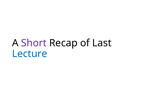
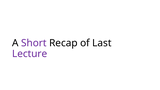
Lecture colour: blue -> purple
